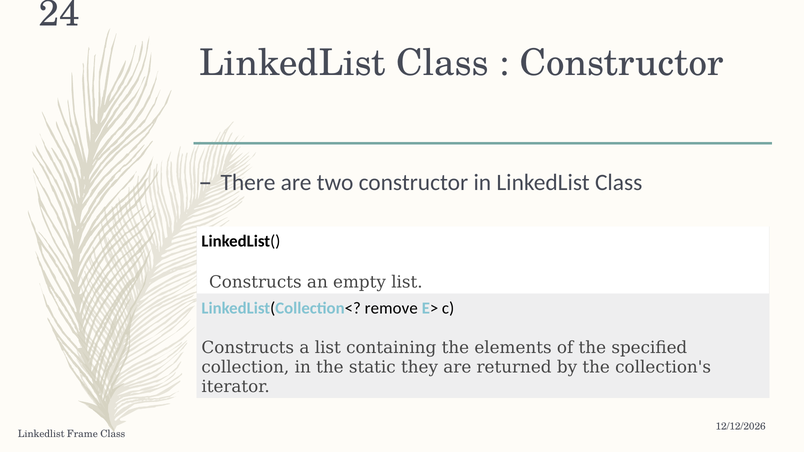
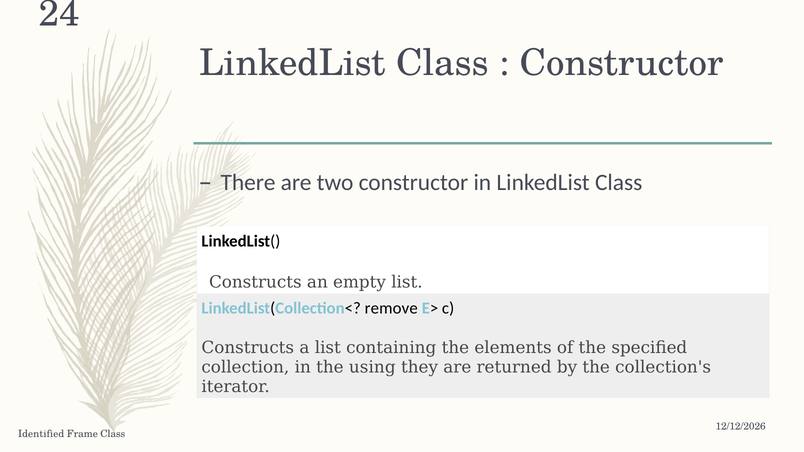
static: static -> using
Linkedlist at (41, 434): Linkedlist -> Identified
